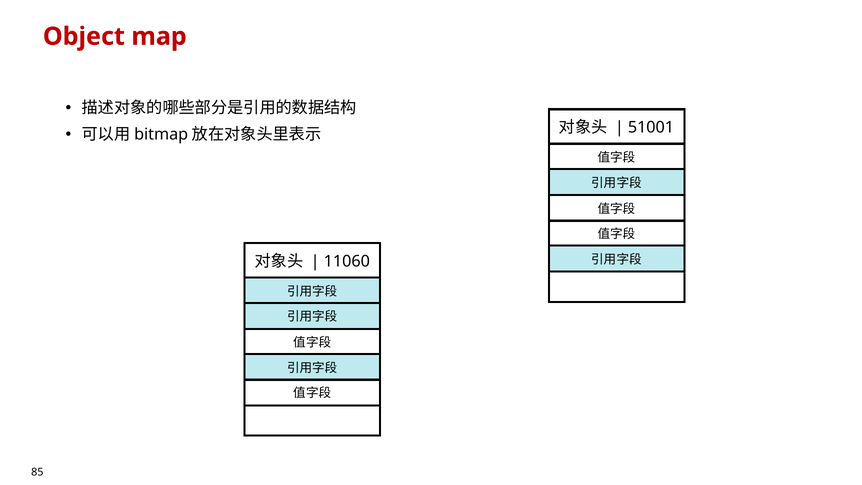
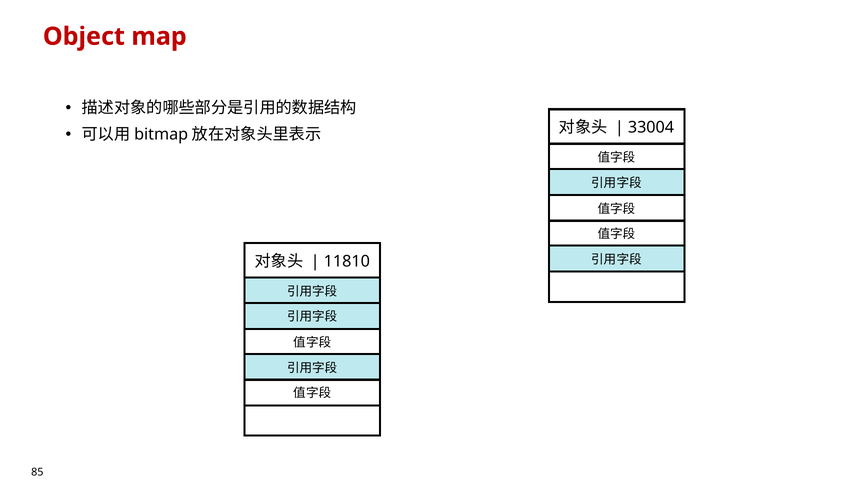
51001: 51001 -> 33004
11060: 11060 -> 11810
